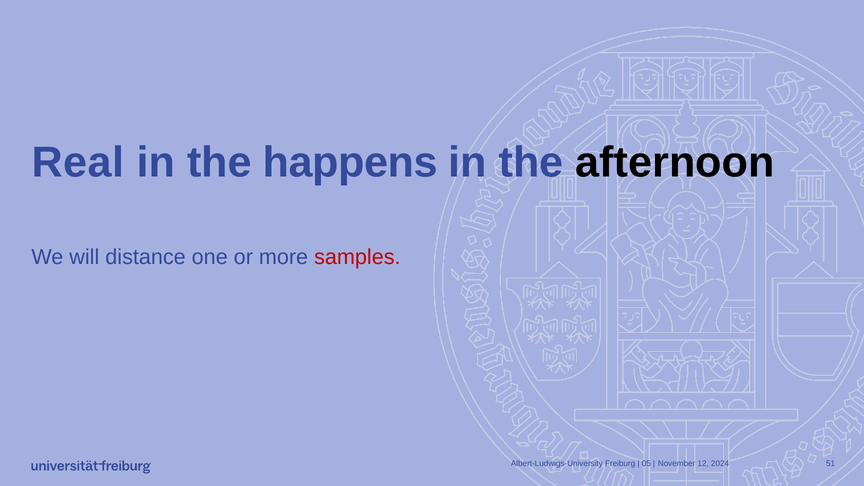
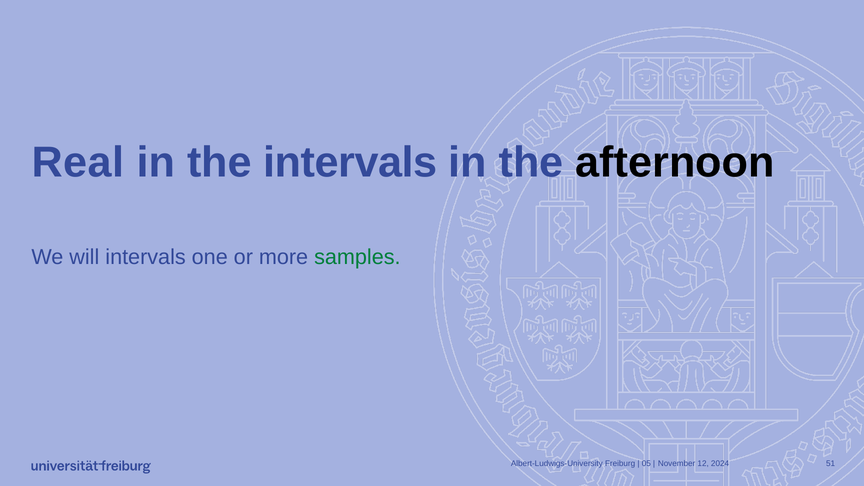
the happens: happens -> intervals
will distance: distance -> intervals
samples colour: red -> green
